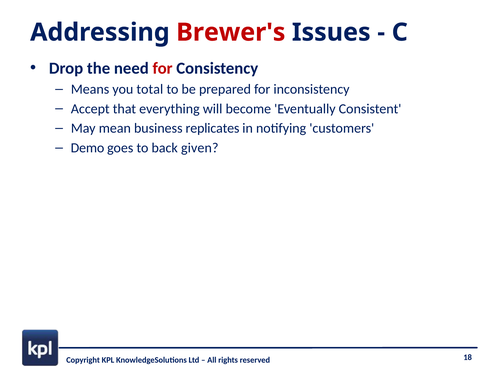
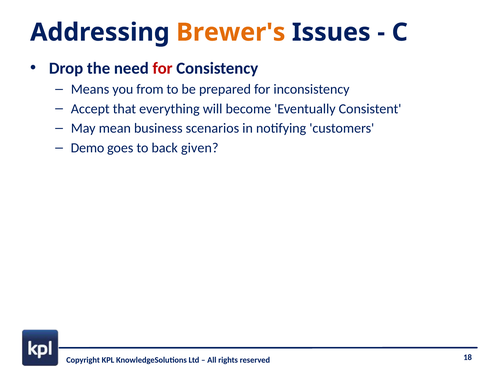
Brewer's colour: red -> orange
total: total -> from
replicates: replicates -> scenarios
